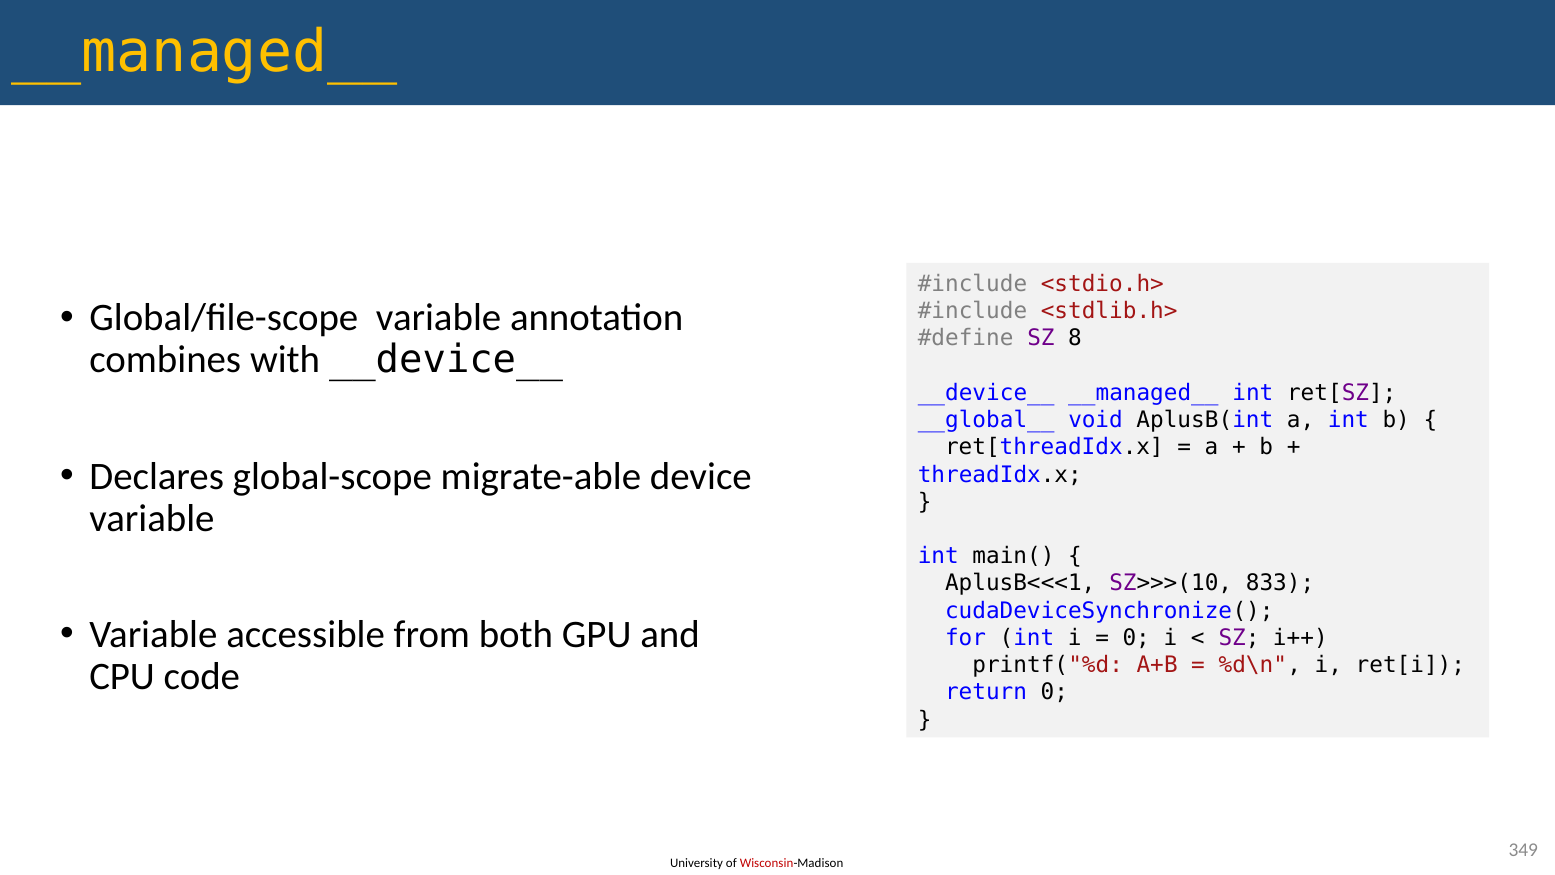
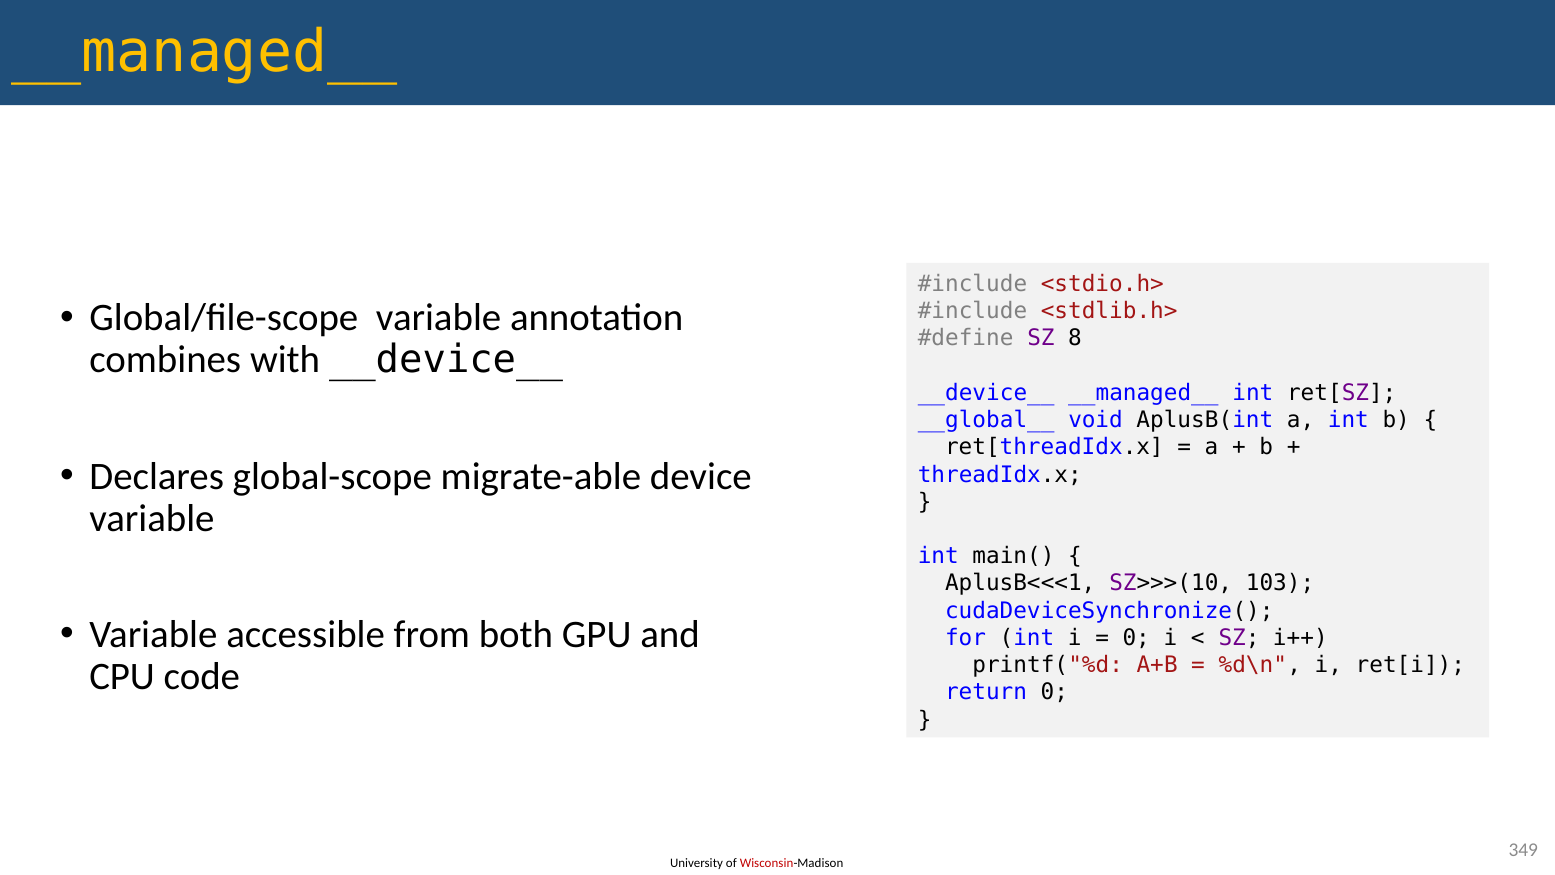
833: 833 -> 103
